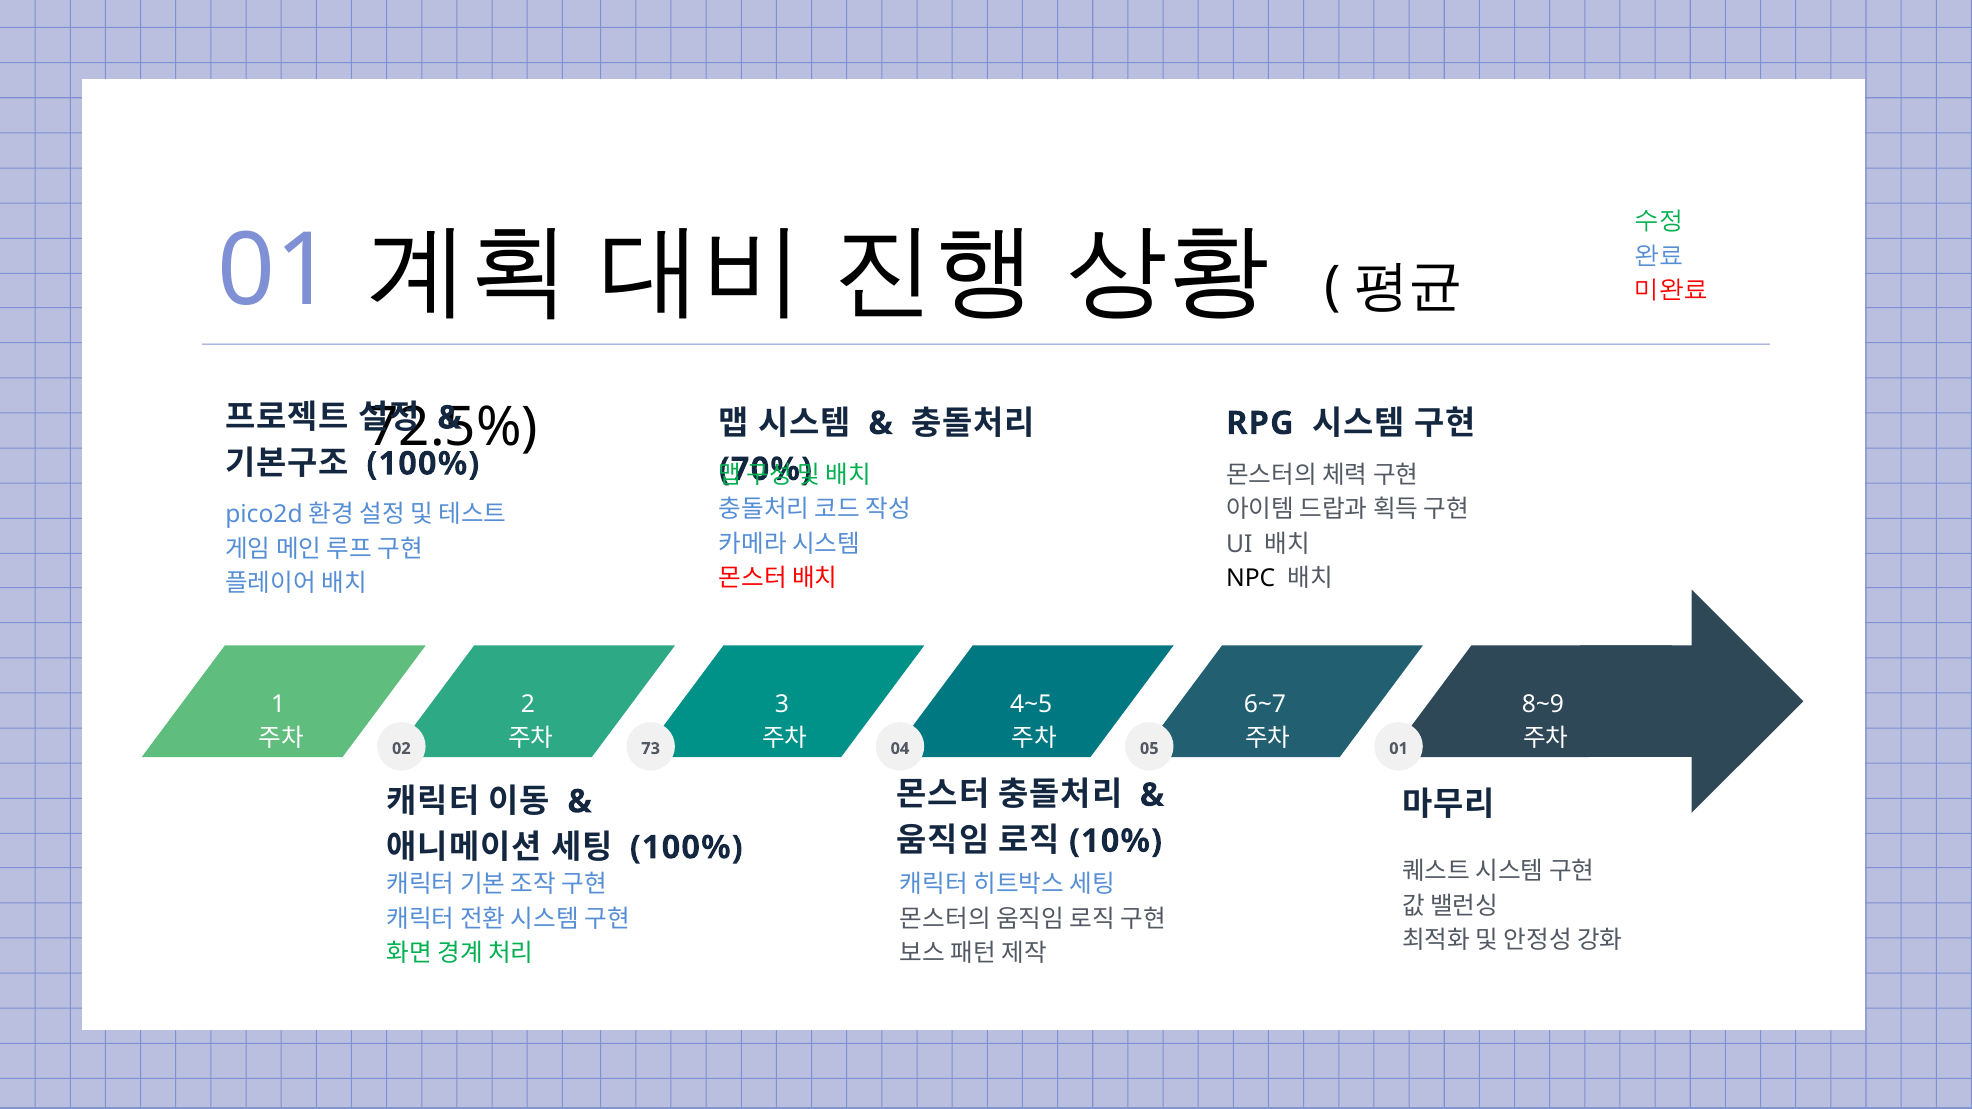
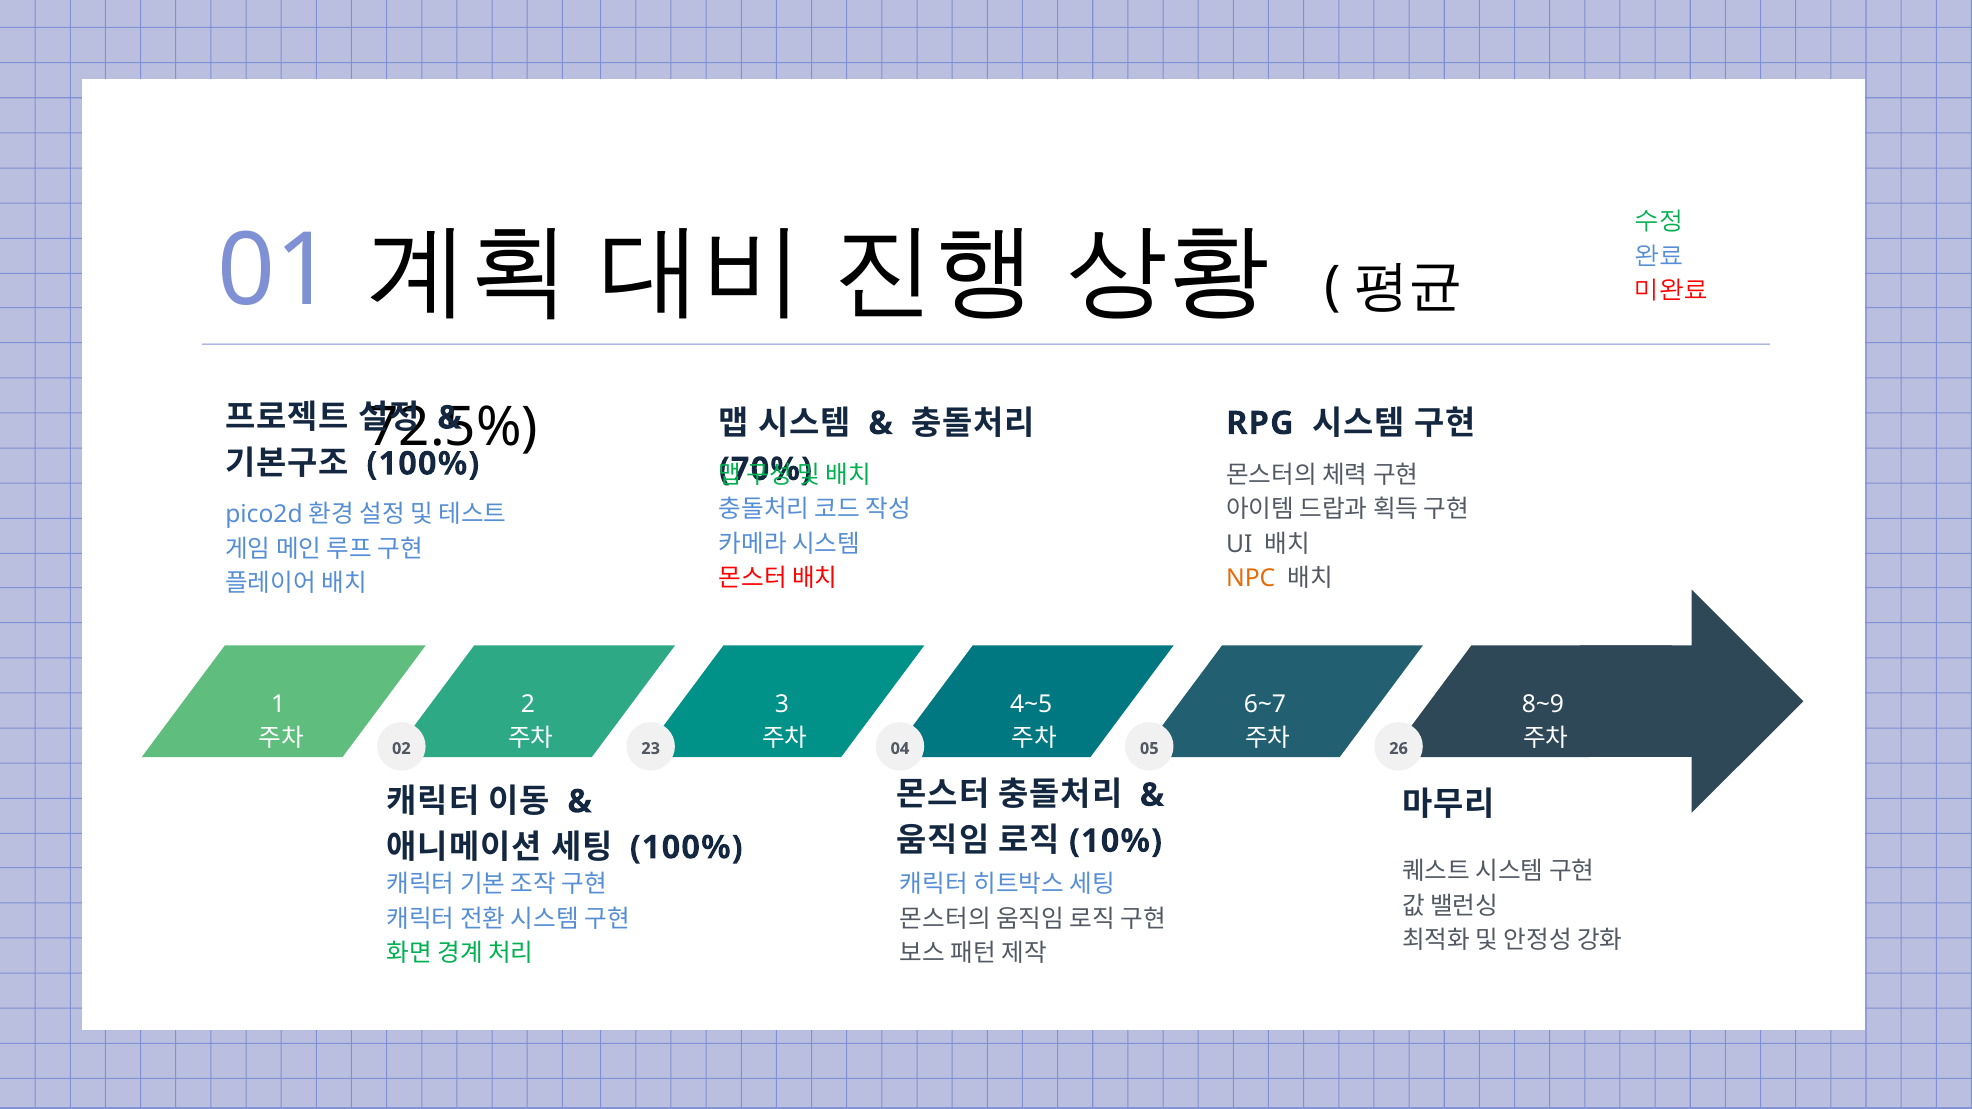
NPC colour: black -> orange
73: 73 -> 23
05 01: 01 -> 26
